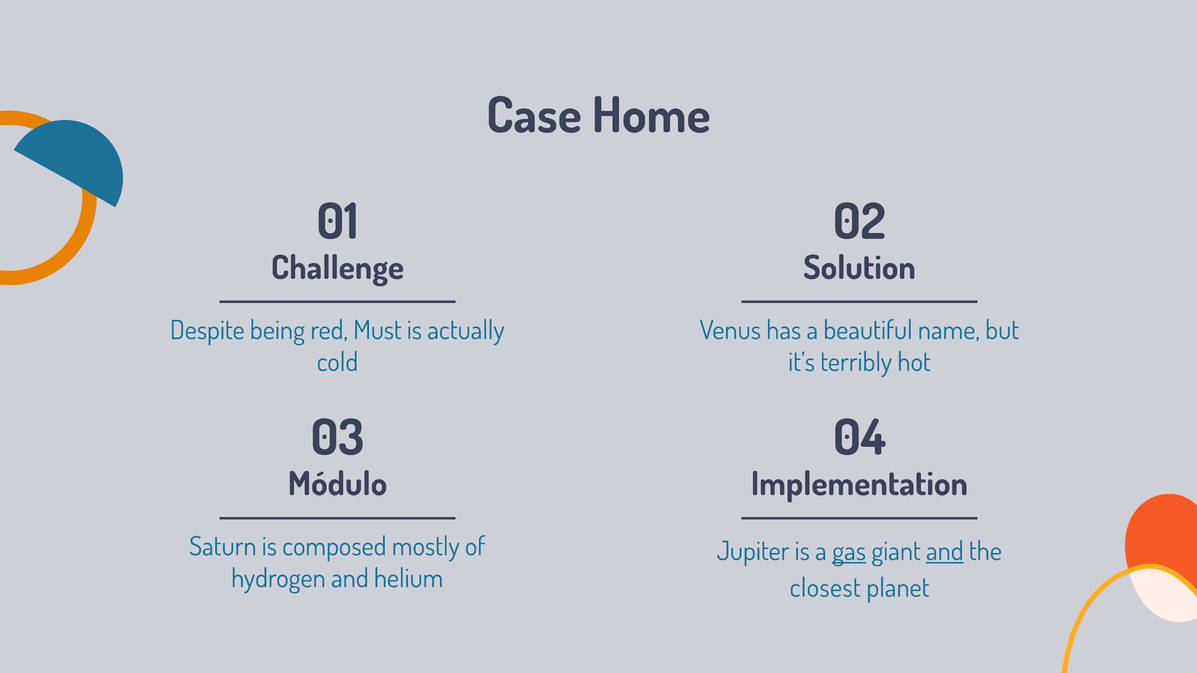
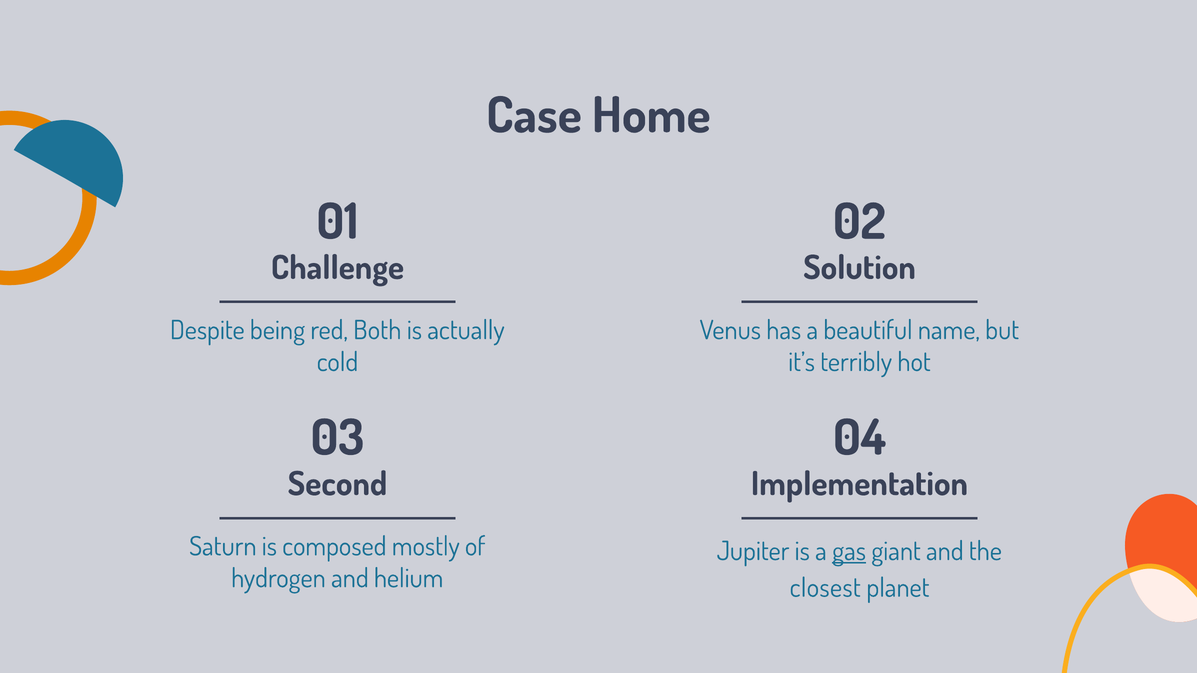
Must: Must -> Both
Módulo: Módulo -> Second
and at (945, 552) underline: present -> none
